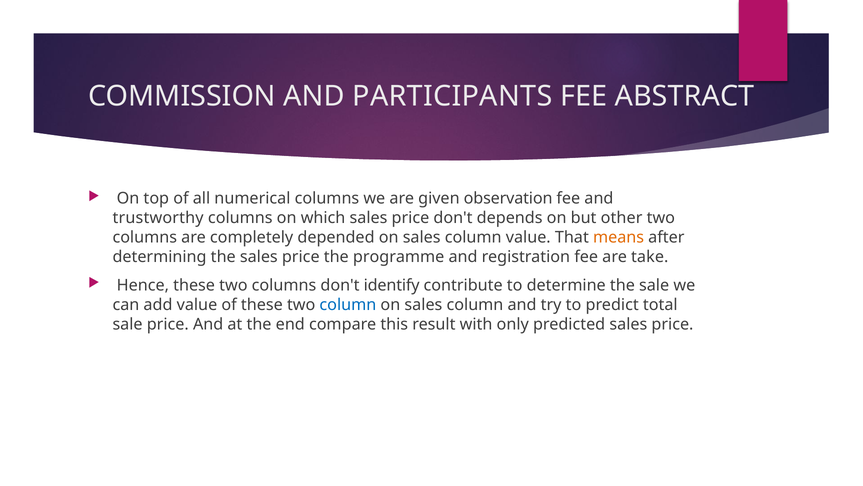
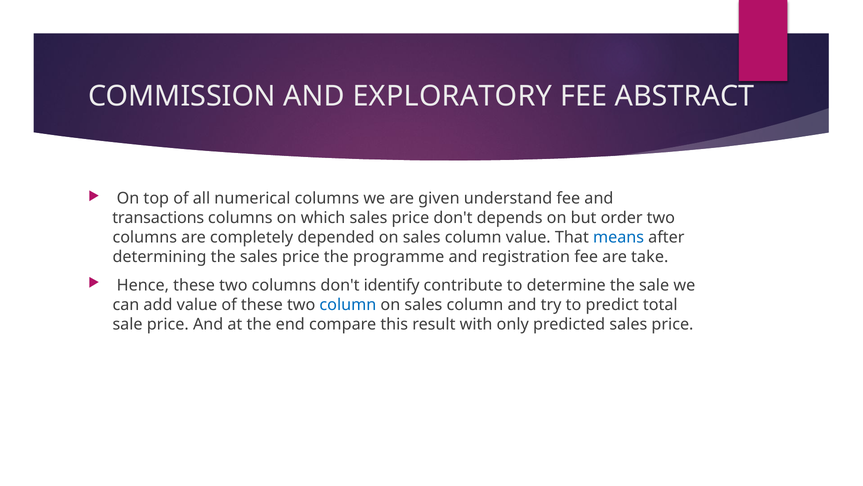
PARTICIPANTS: PARTICIPANTS -> EXPLORATORY
observation: observation -> understand
trustworthy: trustworthy -> transactions
other: other -> order
means colour: orange -> blue
